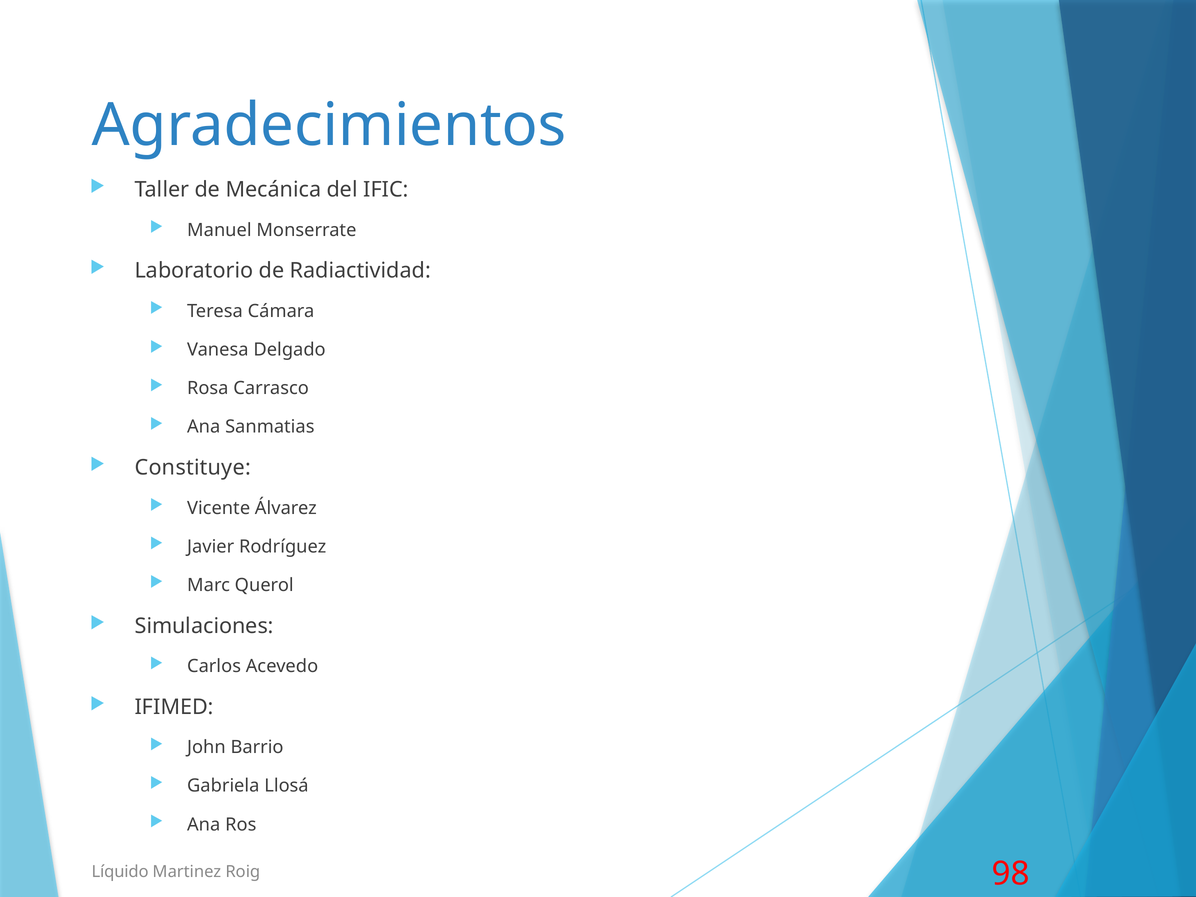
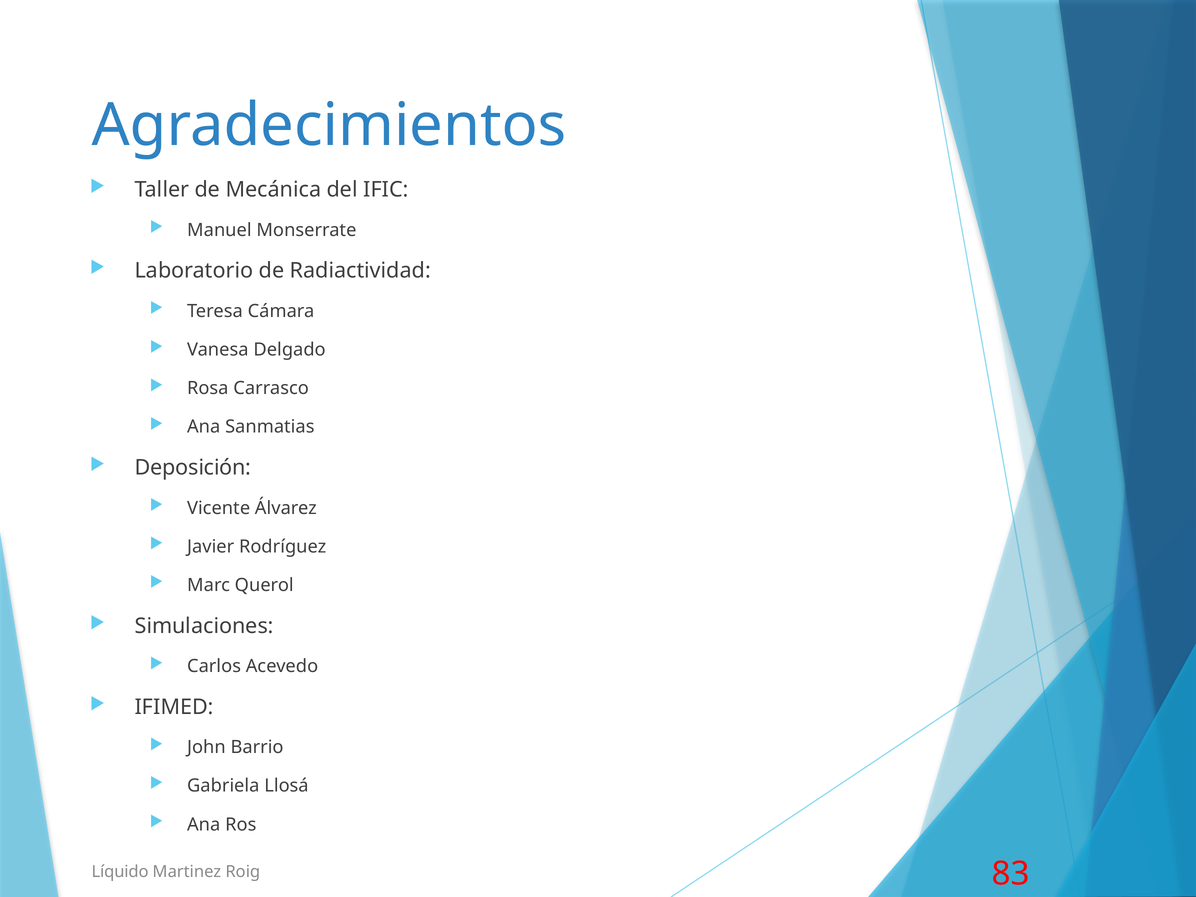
Constituye: Constituye -> Deposición
98: 98 -> 83
